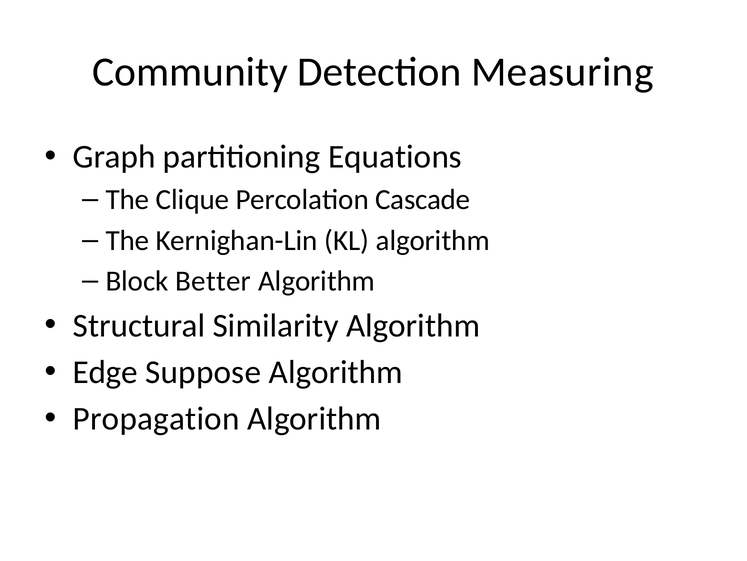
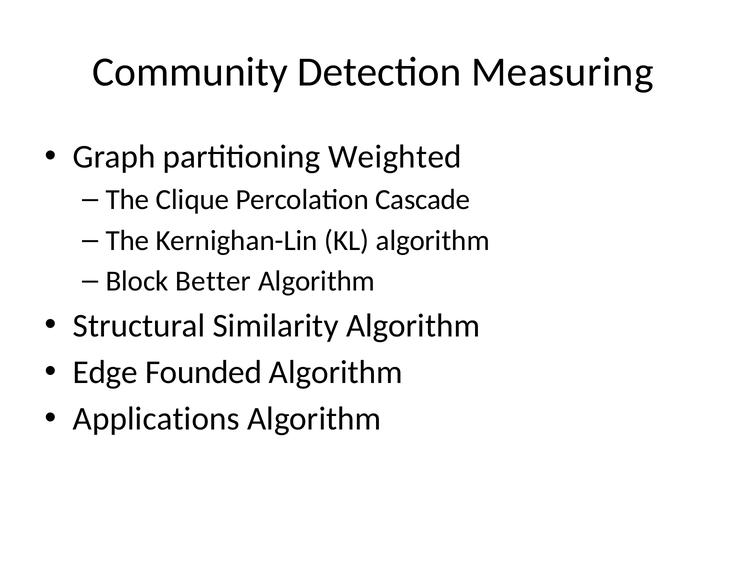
Equations: Equations -> Weighted
Suppose: Suppose -> Founded
Propagation: Propagation -> Applications
